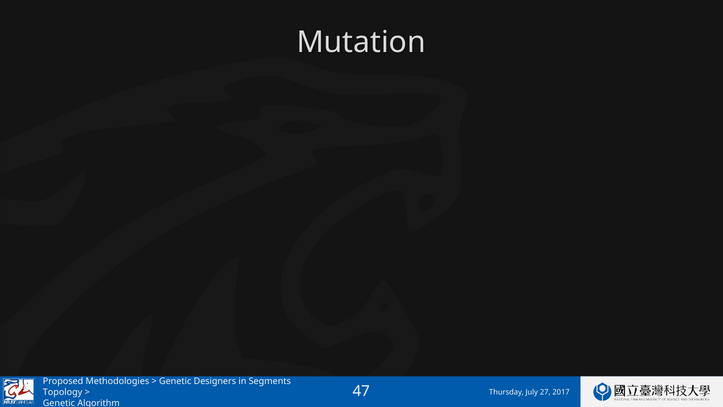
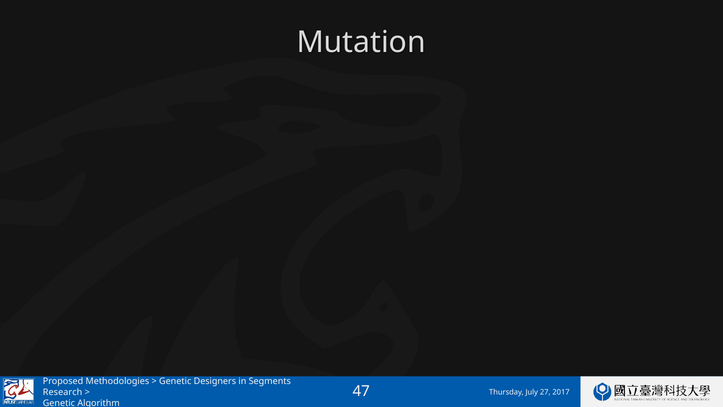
Topology: Topology -> Research
